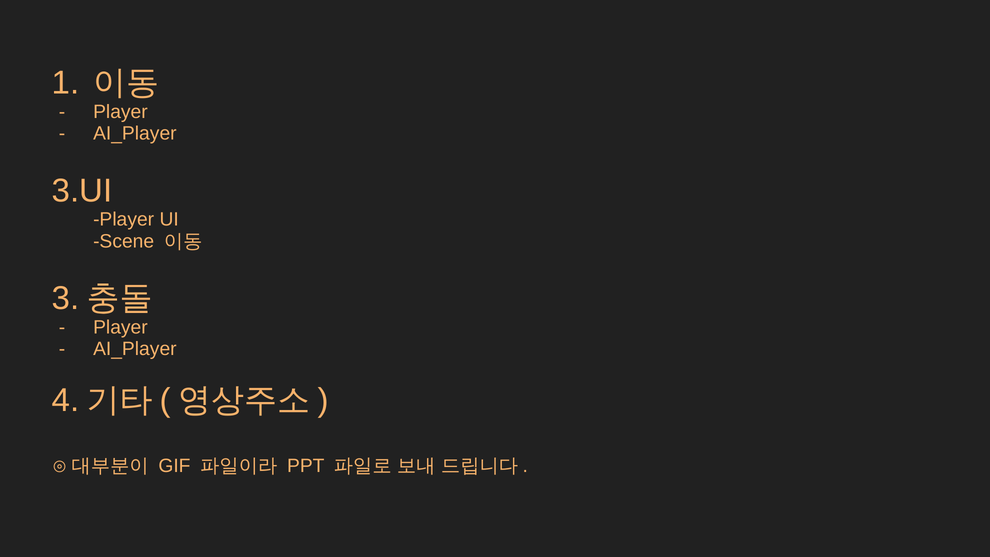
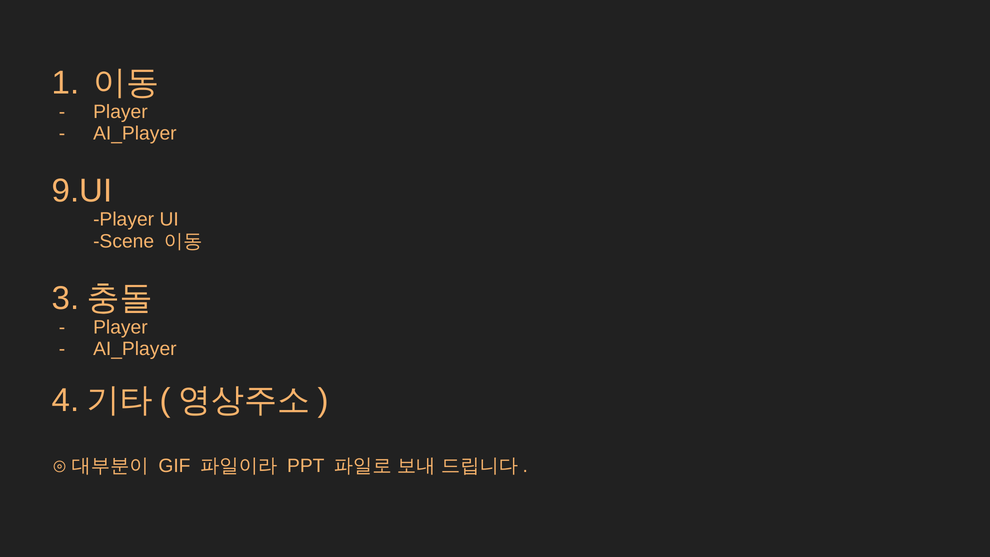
3.UI: 3.UI -> 9.UI
